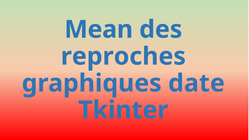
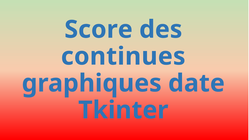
Mean: Mean -> Score
reproches: reproches -> continues
